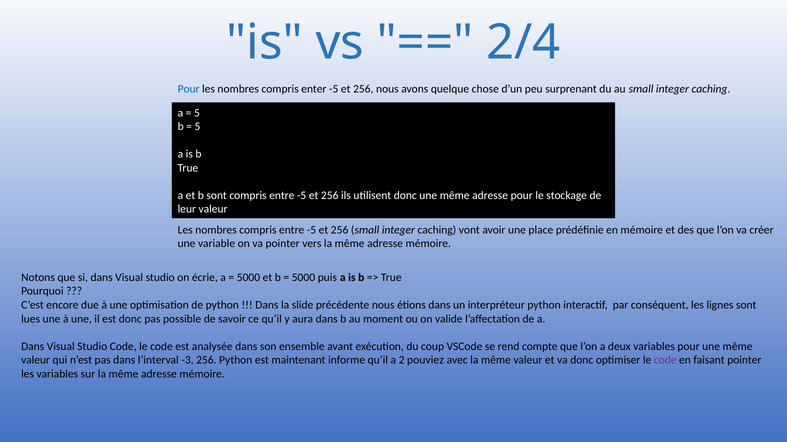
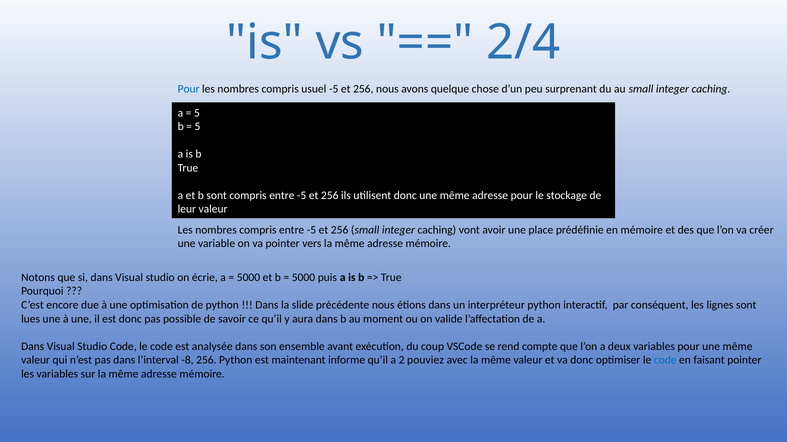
enter: enter -> usuel
-3: -3 -> -8
code at (665, 361) colour: purple -> blue
